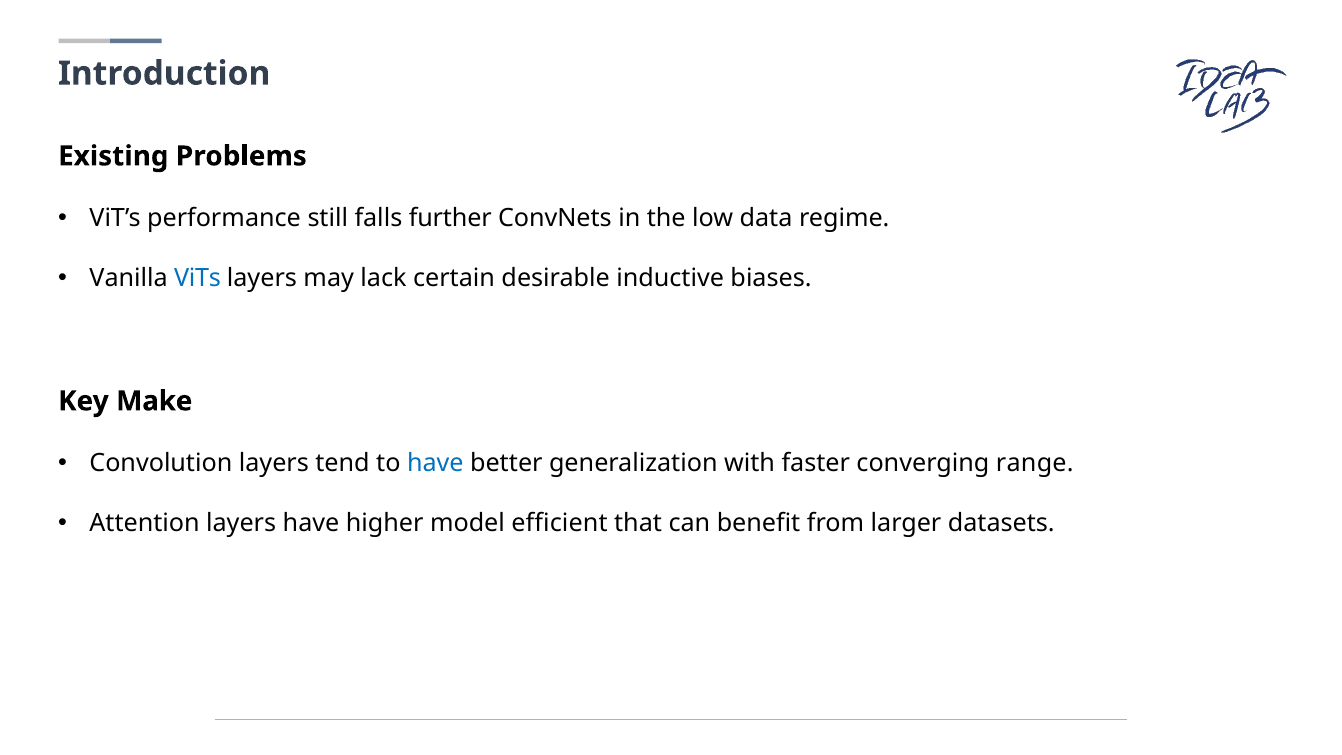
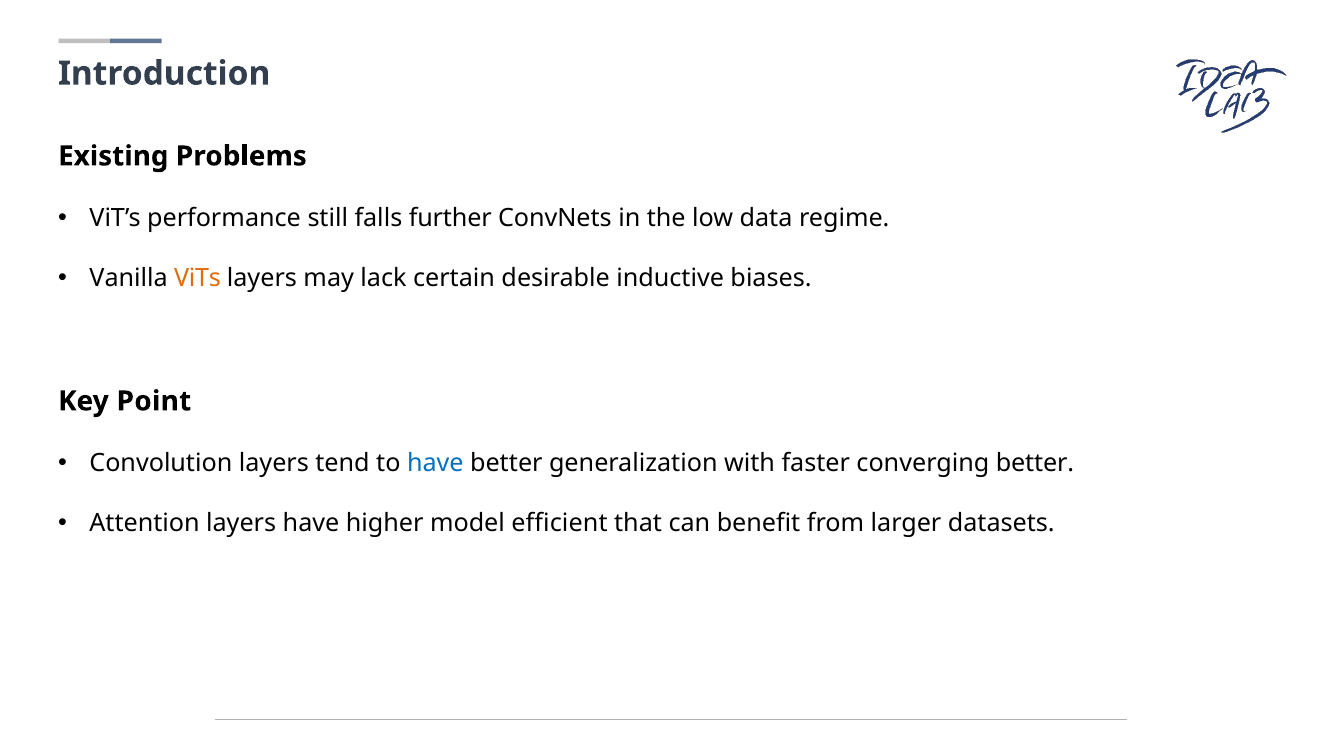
ViTs colour: blue -> orange
Make: Make -> Point
converging range: range -> better
